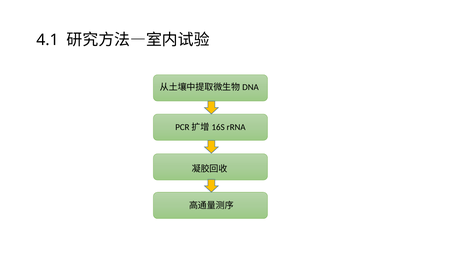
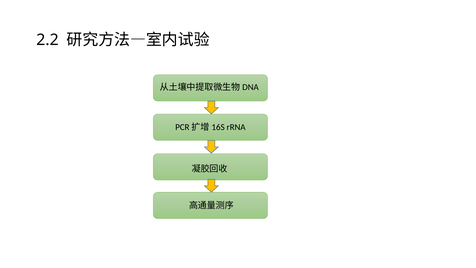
4.1: 4.1 -> 2.2
